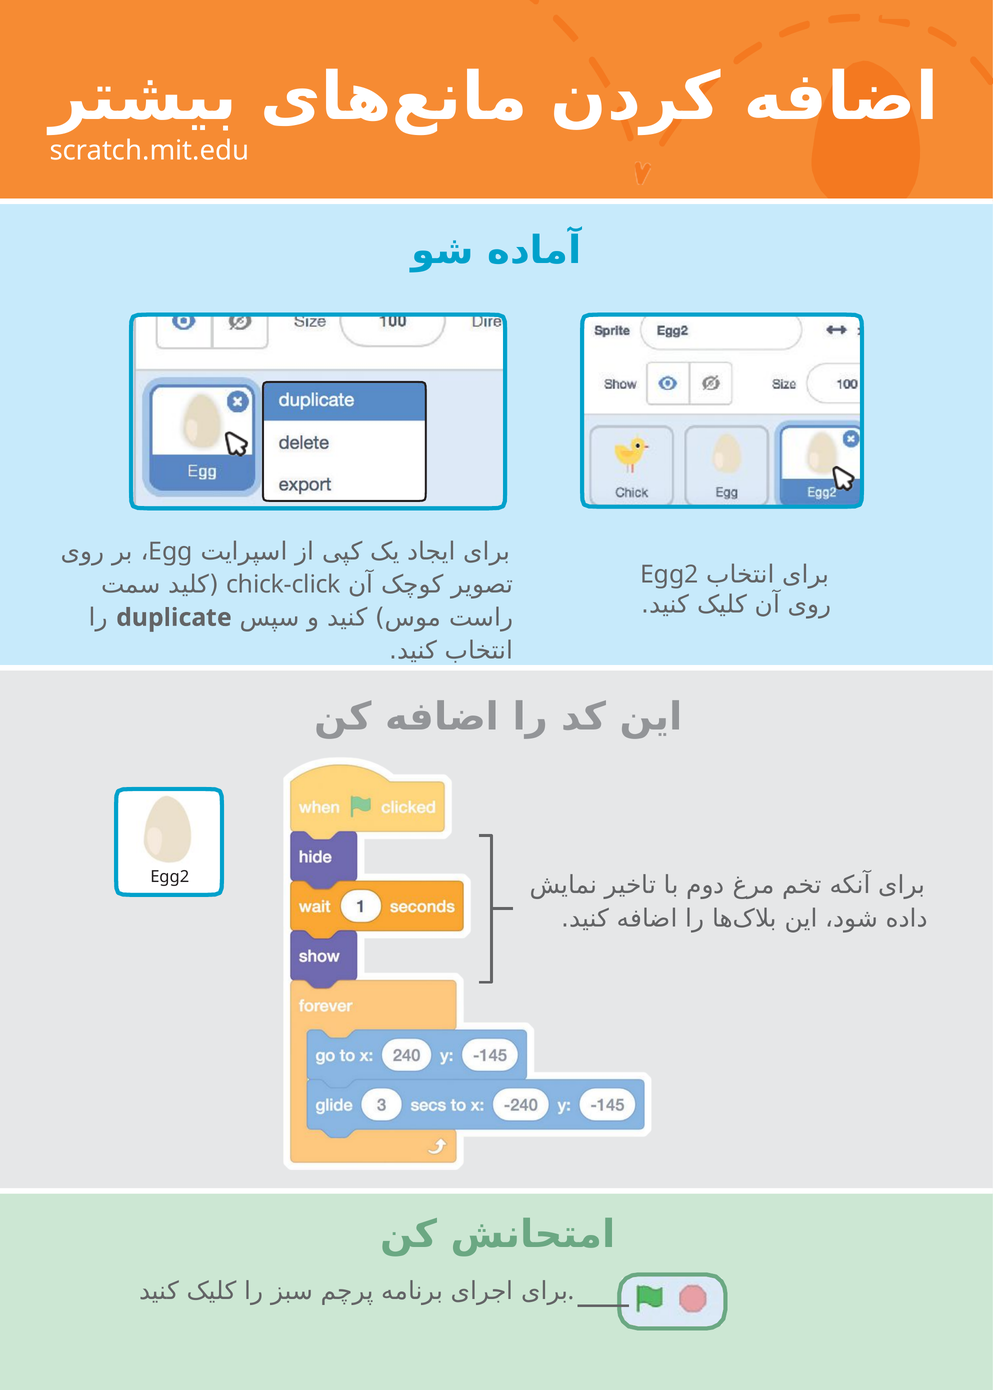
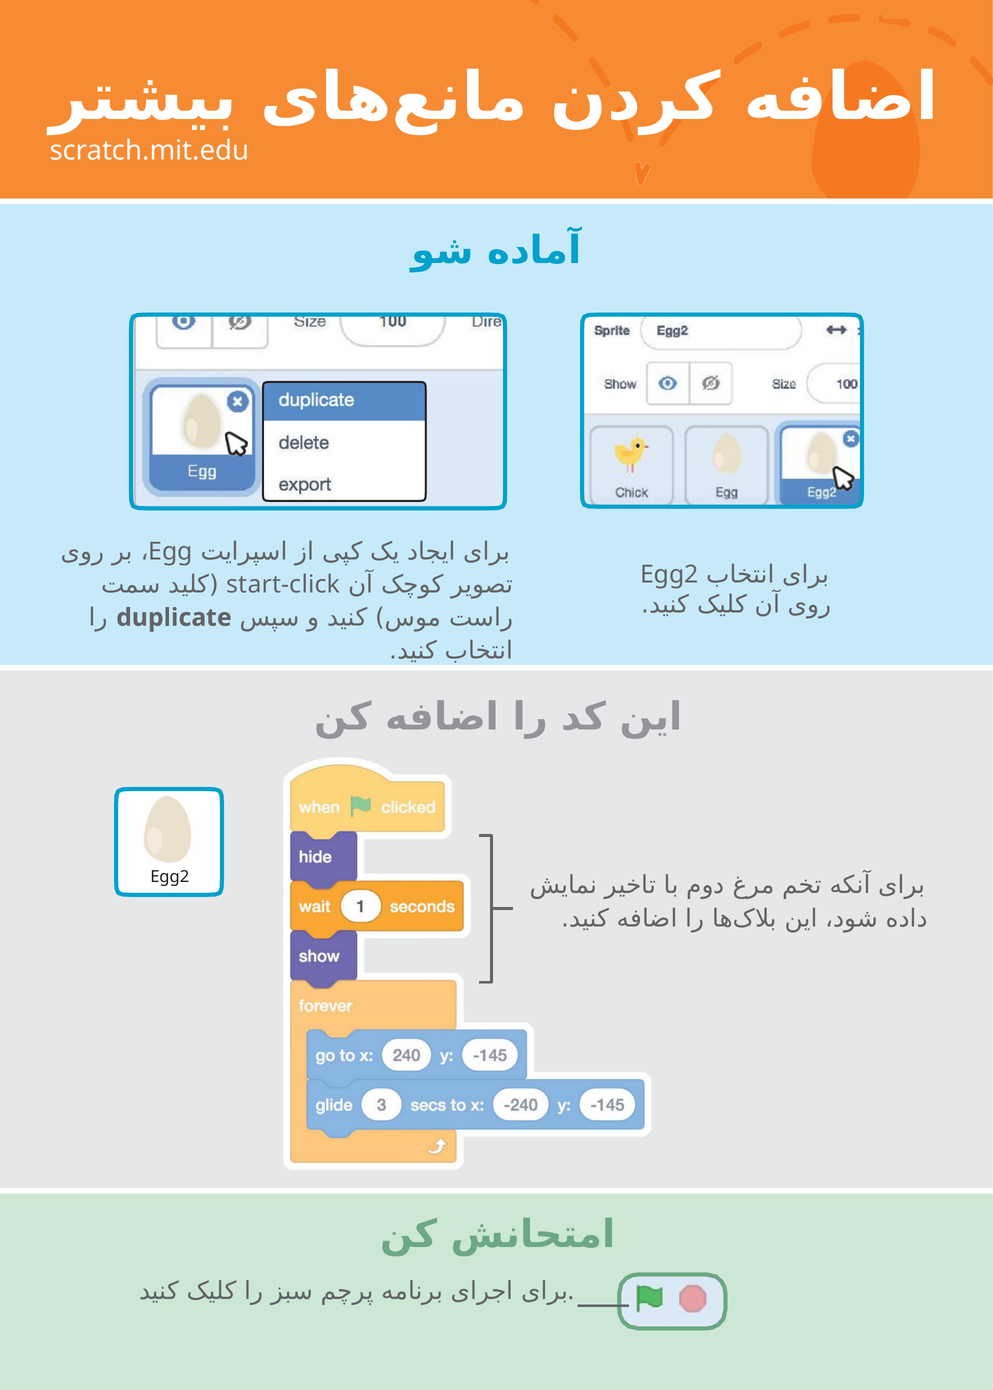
chick-click: chick-click -> start-click
